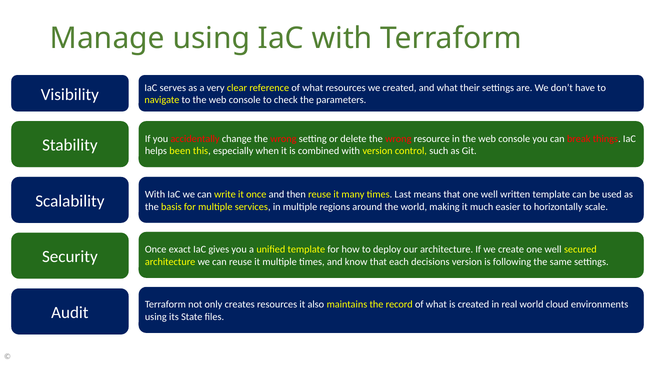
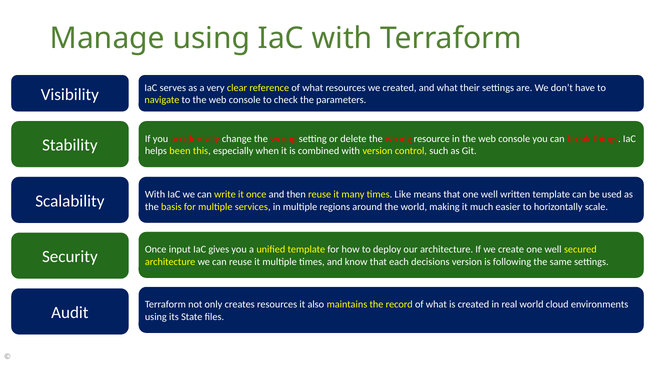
Last: Last -> Like
exact: exact -> input
